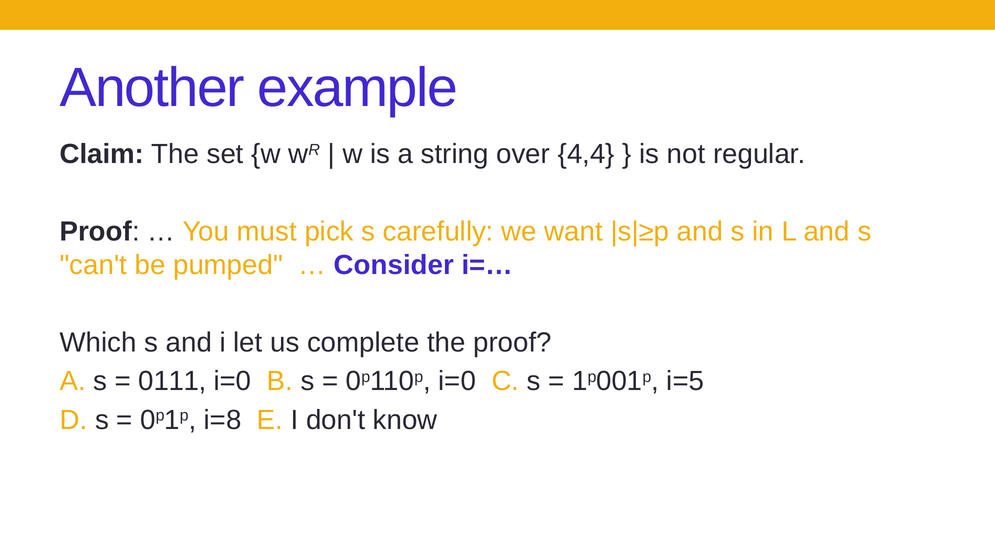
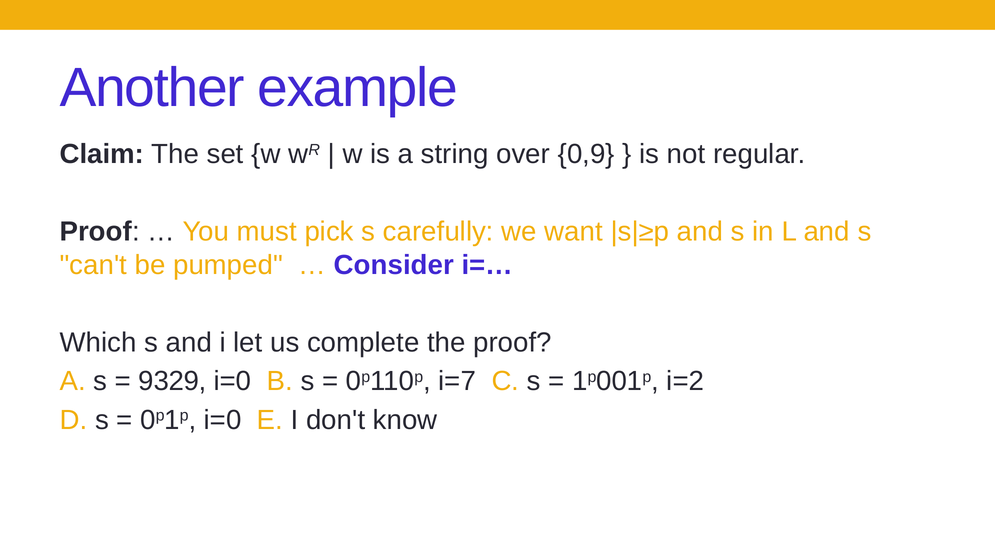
4,4: 4,4 -> 0,9
0111: 0111 -> 9329
0p110p i=0: i=0 -> i=7
i=5: i=5 -> i=2
0p1p i=8: i=8 -> i=0
